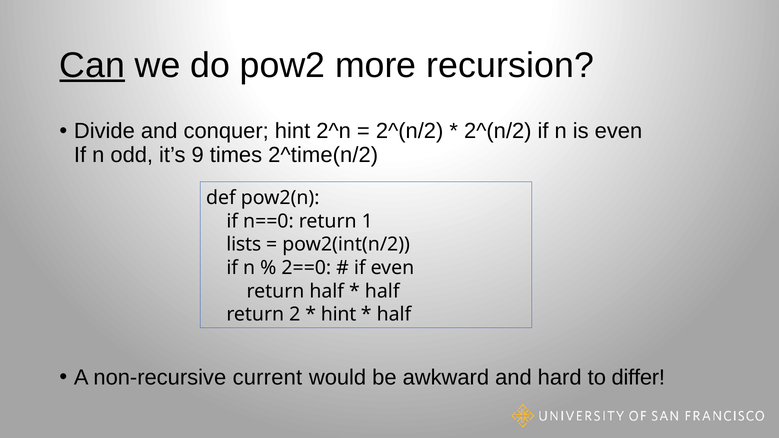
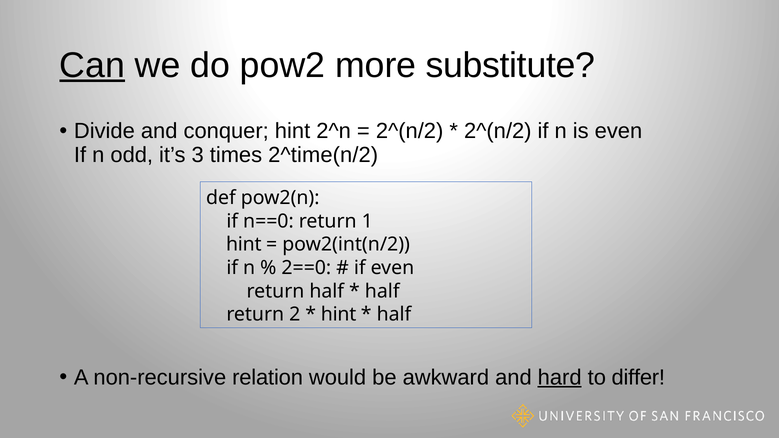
recursion: recursion -> substitute
9: 9 -> 3
lists at (244, 245): lists -> hint
current: current -> relation
hard underline: none -> present
